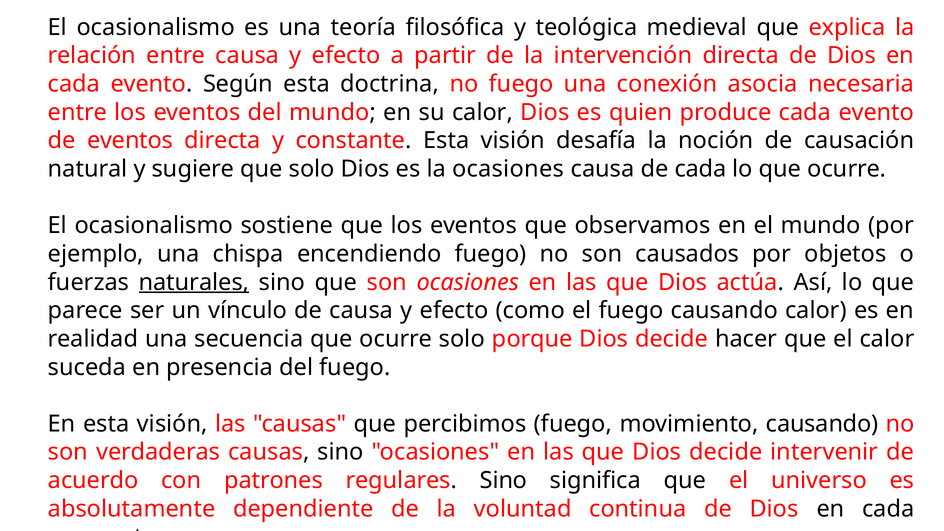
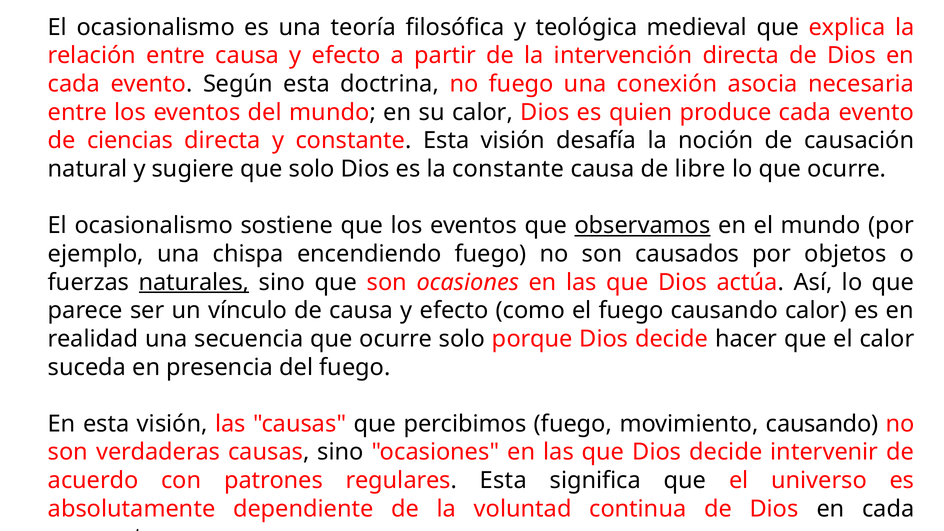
de eventos: eventos -> ciencias
la ocasiones: ocasiones -> constante
de cada: cada -> libre
observamos underline: none -> present
regulares Sino: Sino -> Esta
